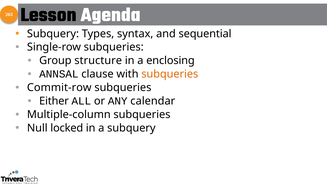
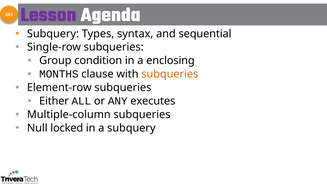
Lesson colour: black -> purple
structure: structure -> condition
ANNSAL: ANNSAL -> MONTHS
Commit-row: Commit-row -> Element-row
calendar: calendar -> executes
